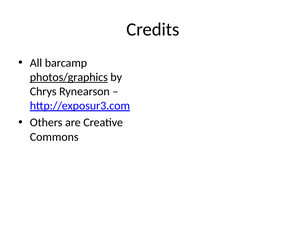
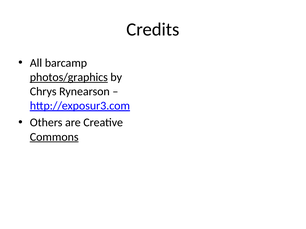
Commons underline: none -> present
